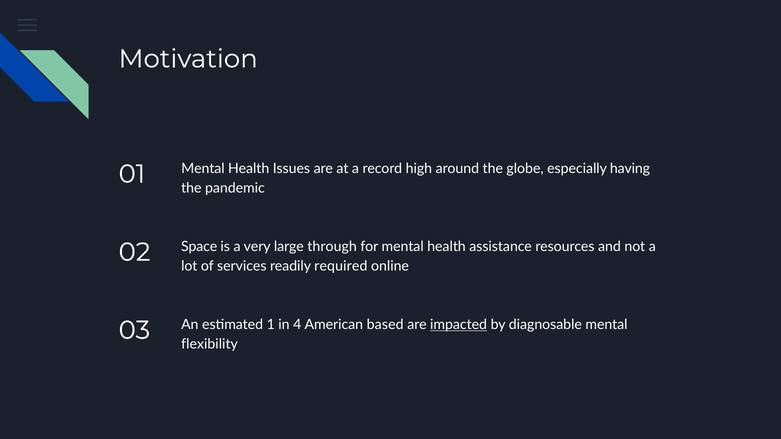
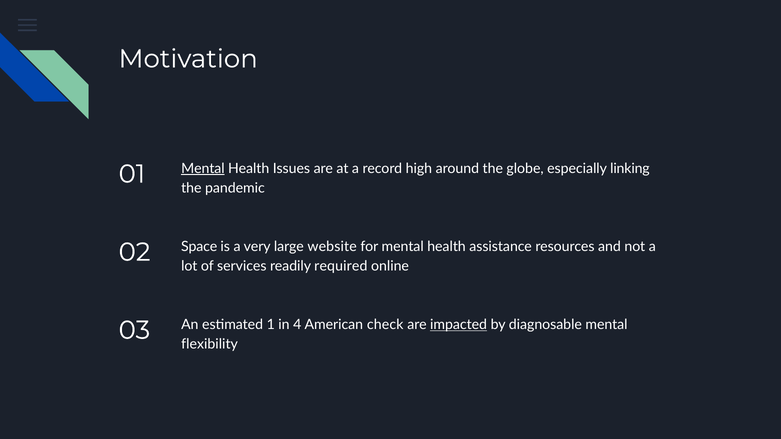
Mental at (203, 169) underline: none -> present
having: having -> linking
through: through -> website
based: based -> check
